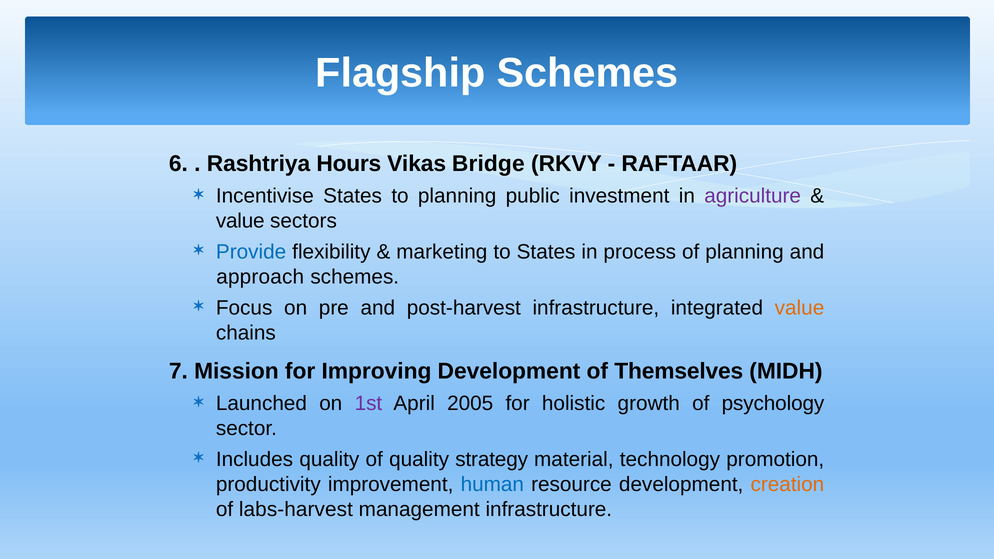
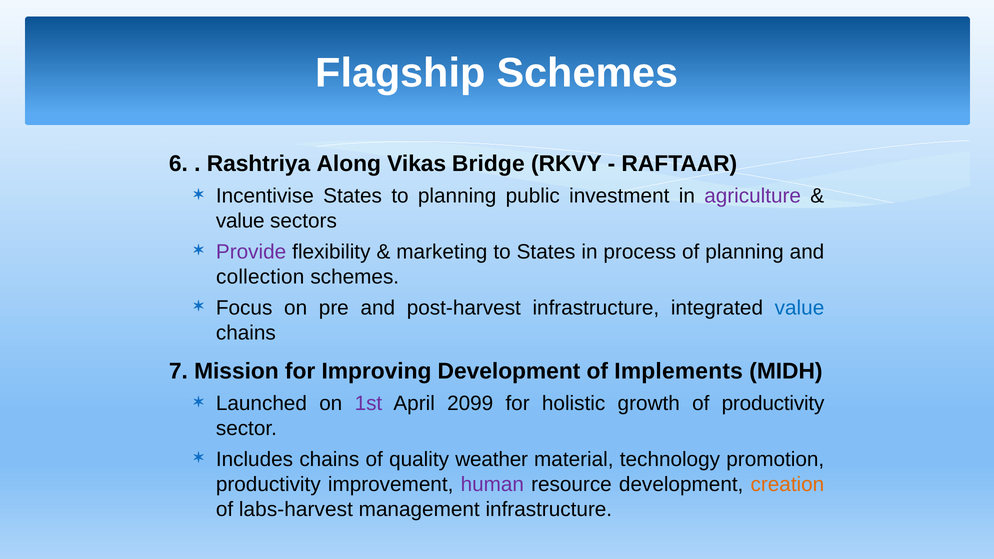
Hours: Hours -> Along
Provide colour: blue -> purple
approach: approach -> collection
value at (799, 308) colour: orange -> blue
Themselves: Themselves -> Implements
2005: 2005 -> 2099
of psychology: psychology -> productivity
Includes quality: quality -> chains
strategy: strategy -> weather
human colour: blue -> purple
